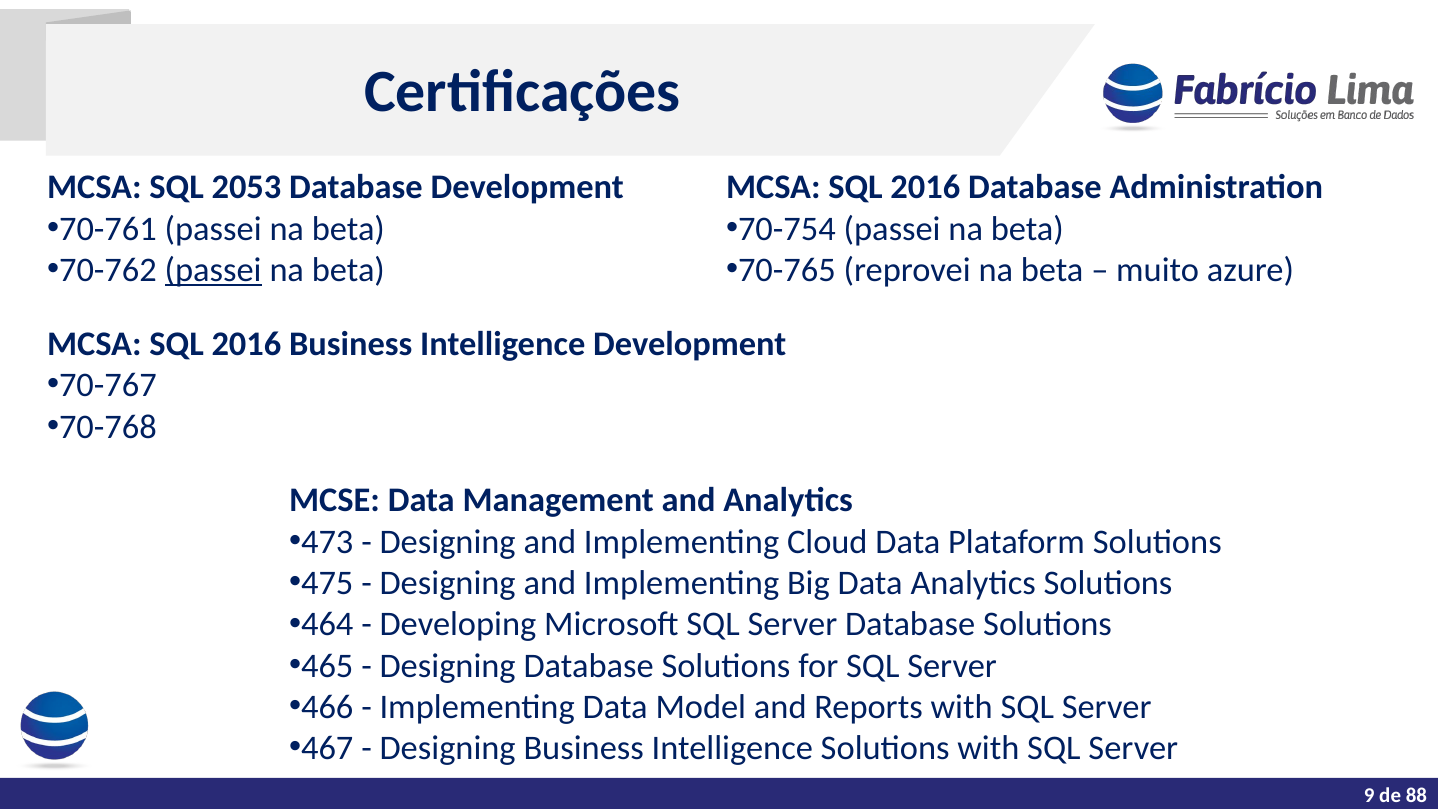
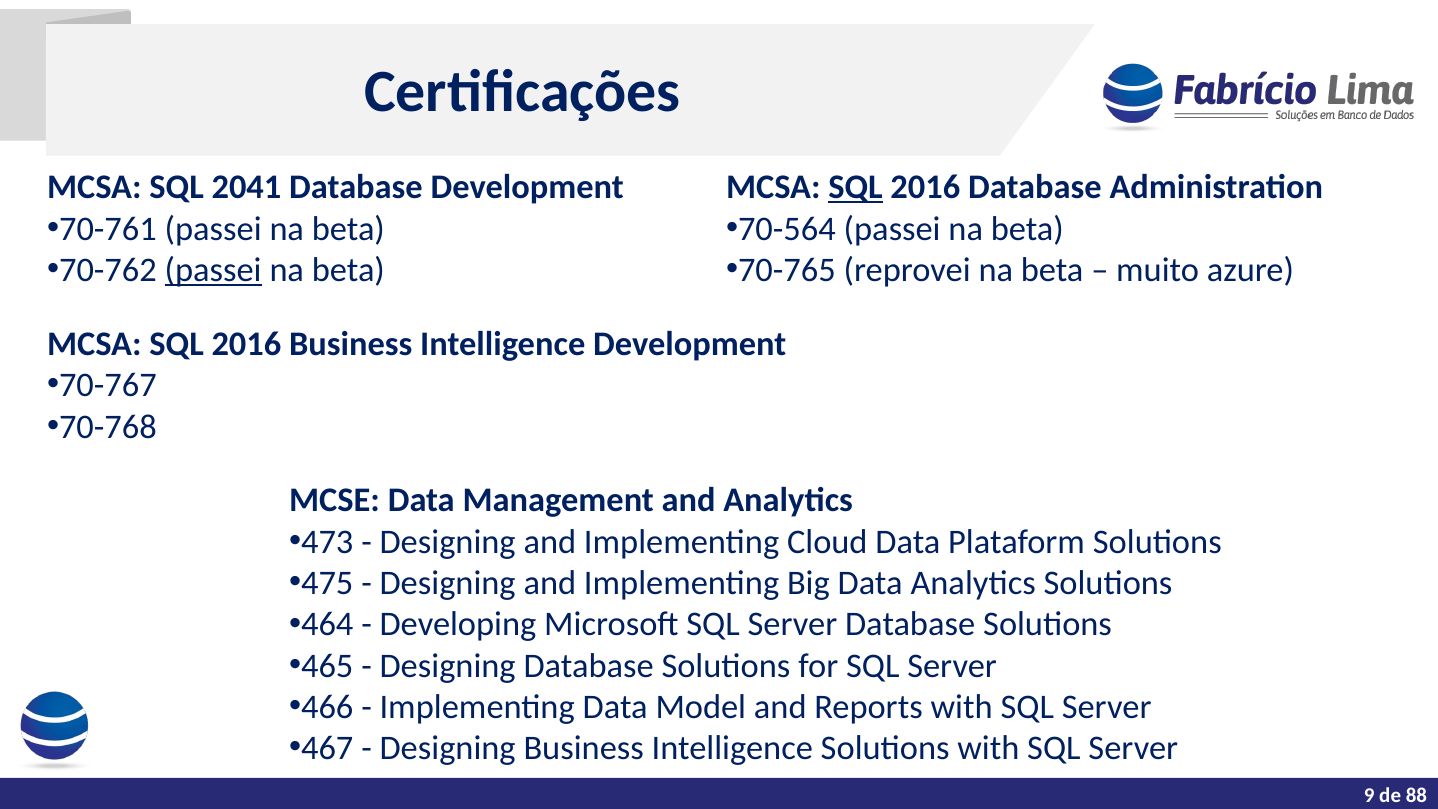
2053: 2053 -> 2041
SQL at (856, 187) underline: none -> present
70-754: 70-754 -> 70-564
